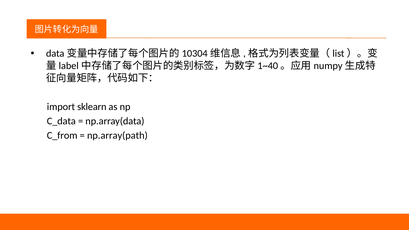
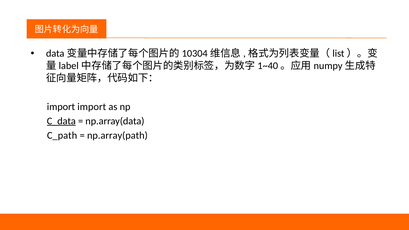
import sklearn: sklearn -> import
C_data underline: none -> present
C_from: C_from -> C_path
